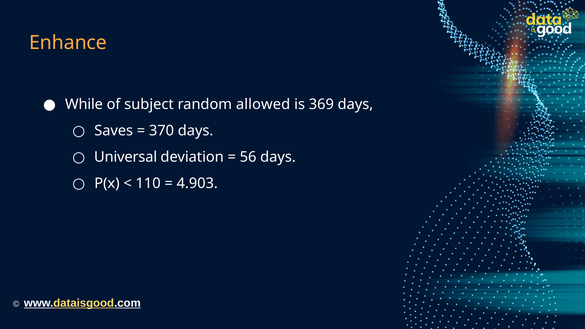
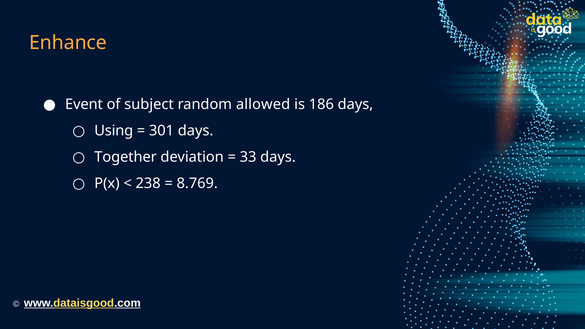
While: While -> Event
369: 369 -> 186
Saves: Saves -> Using
370: 370 -> 301
Universal: Universal -> Together
56: 56 -> 33
110: 110 -> 238
4.903: 4.903 -> 8.769
